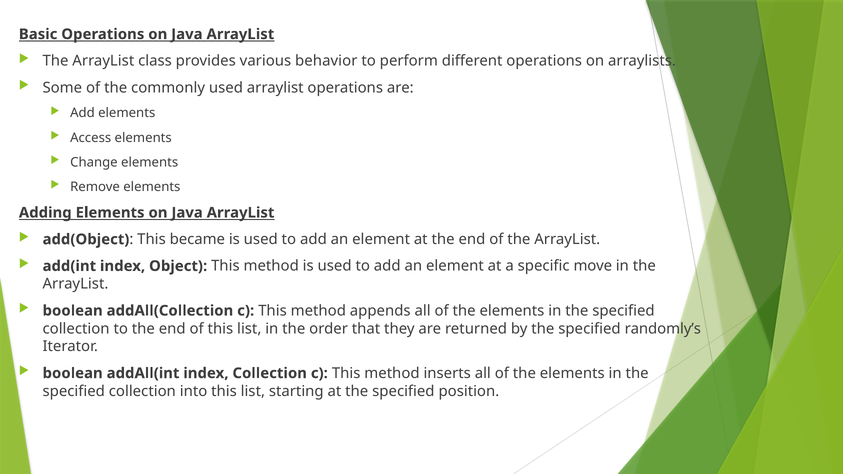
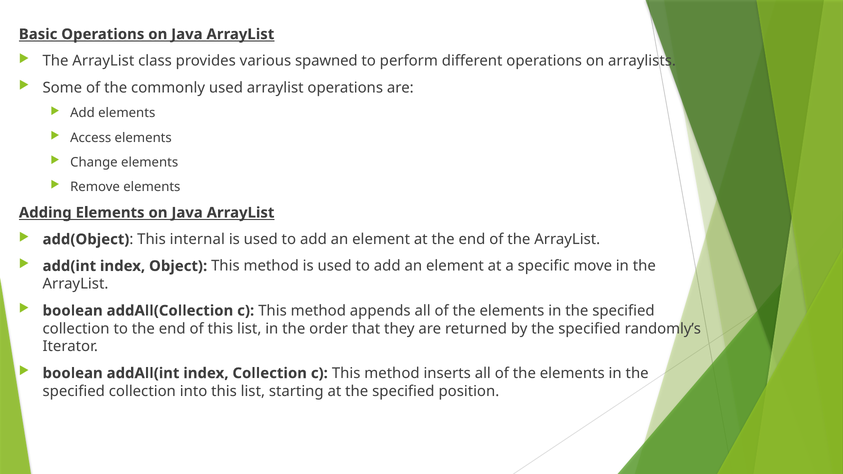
behavior: behavior -> spawned
became: became -> internal
